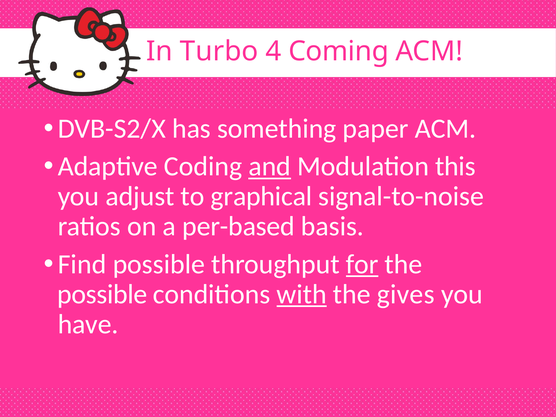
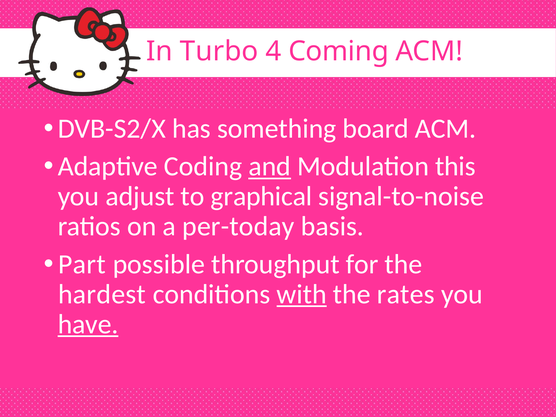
paper: paper -> board
per-based: per-based -> per-today
Find: Find -> Part
for underline: present -> none
possible at (102, 294): possible -> hardest
gives: gives -> rates
have underline: none -> present
